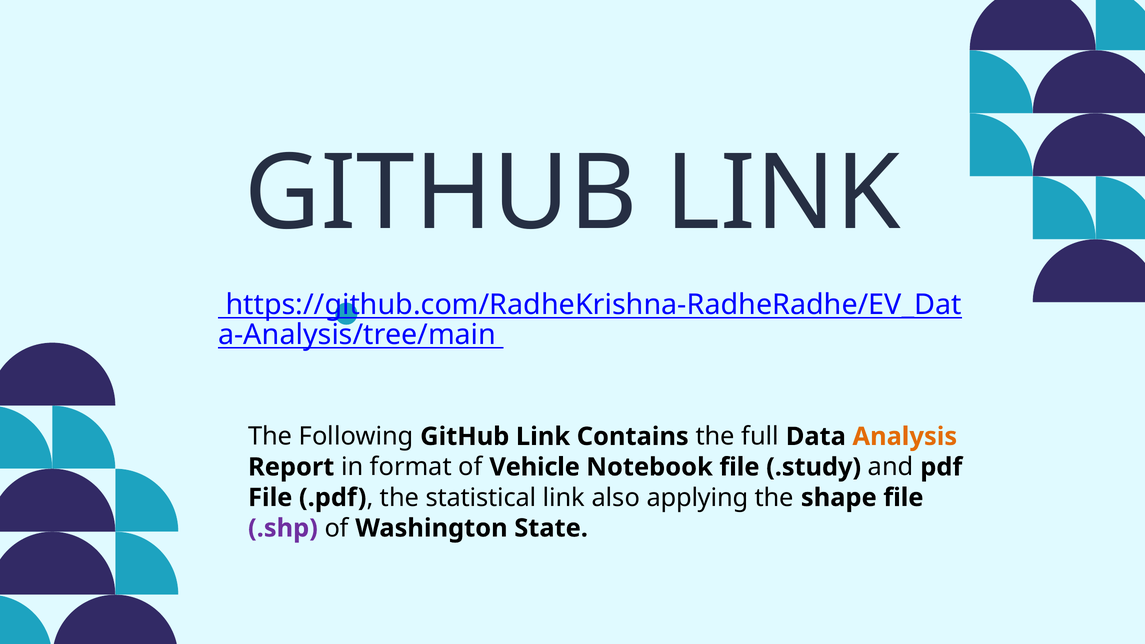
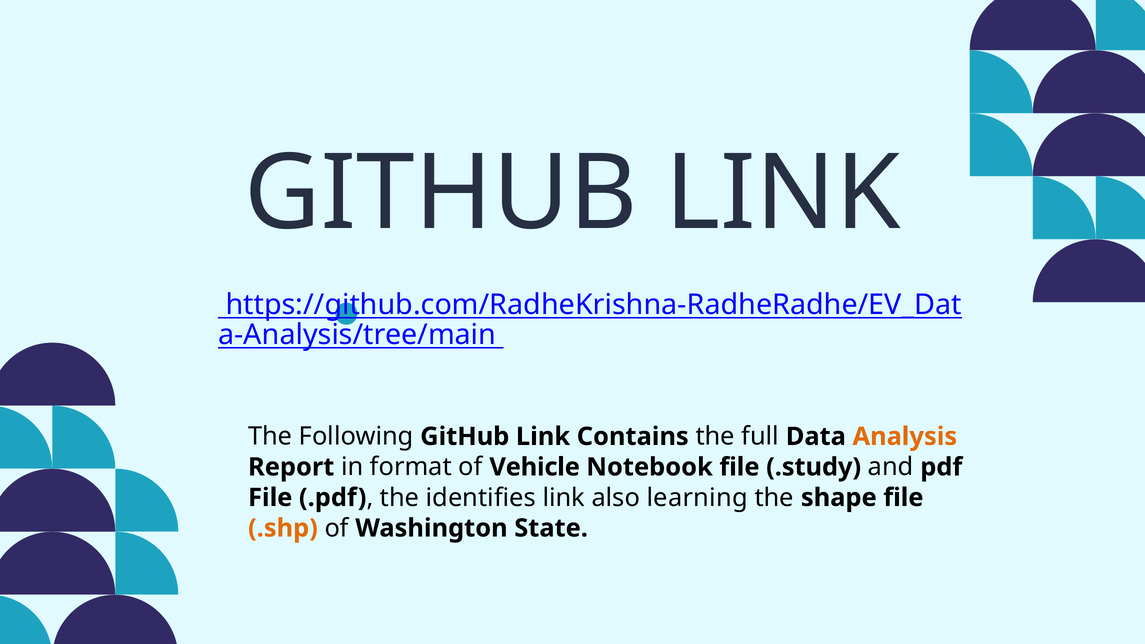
statistical: statistical -> identifies
applying: applying -> learning
.shp colour: purple -> orange
